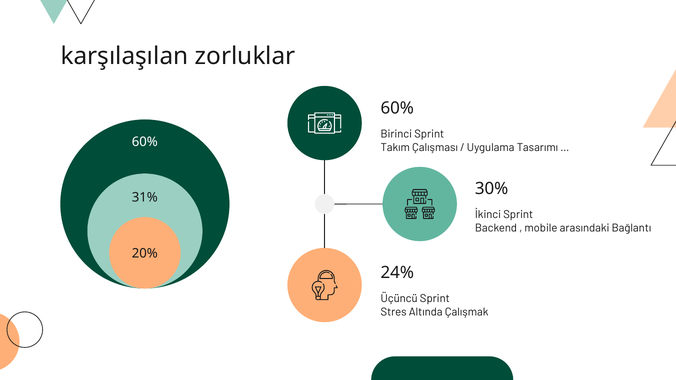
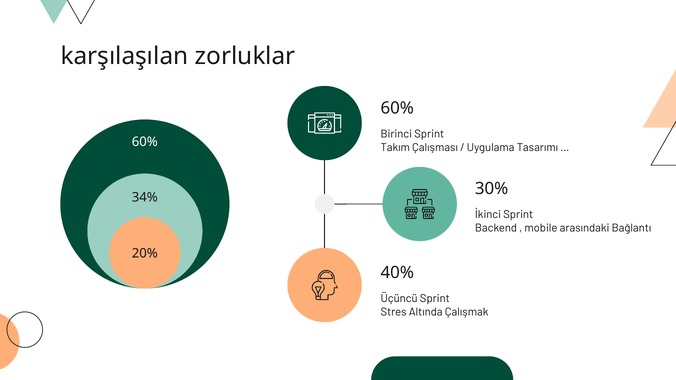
31%: 31% -> 34%
24%: 24% -> 40%
